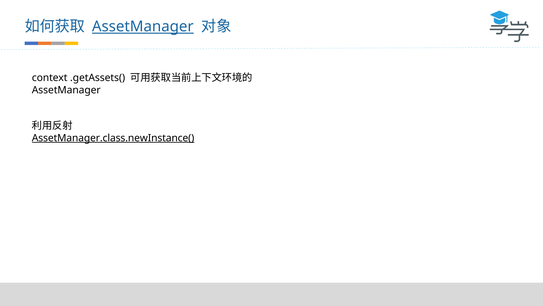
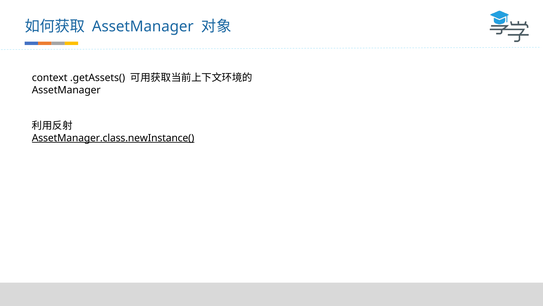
AssetManager at (143, 27) underline: present -> none
